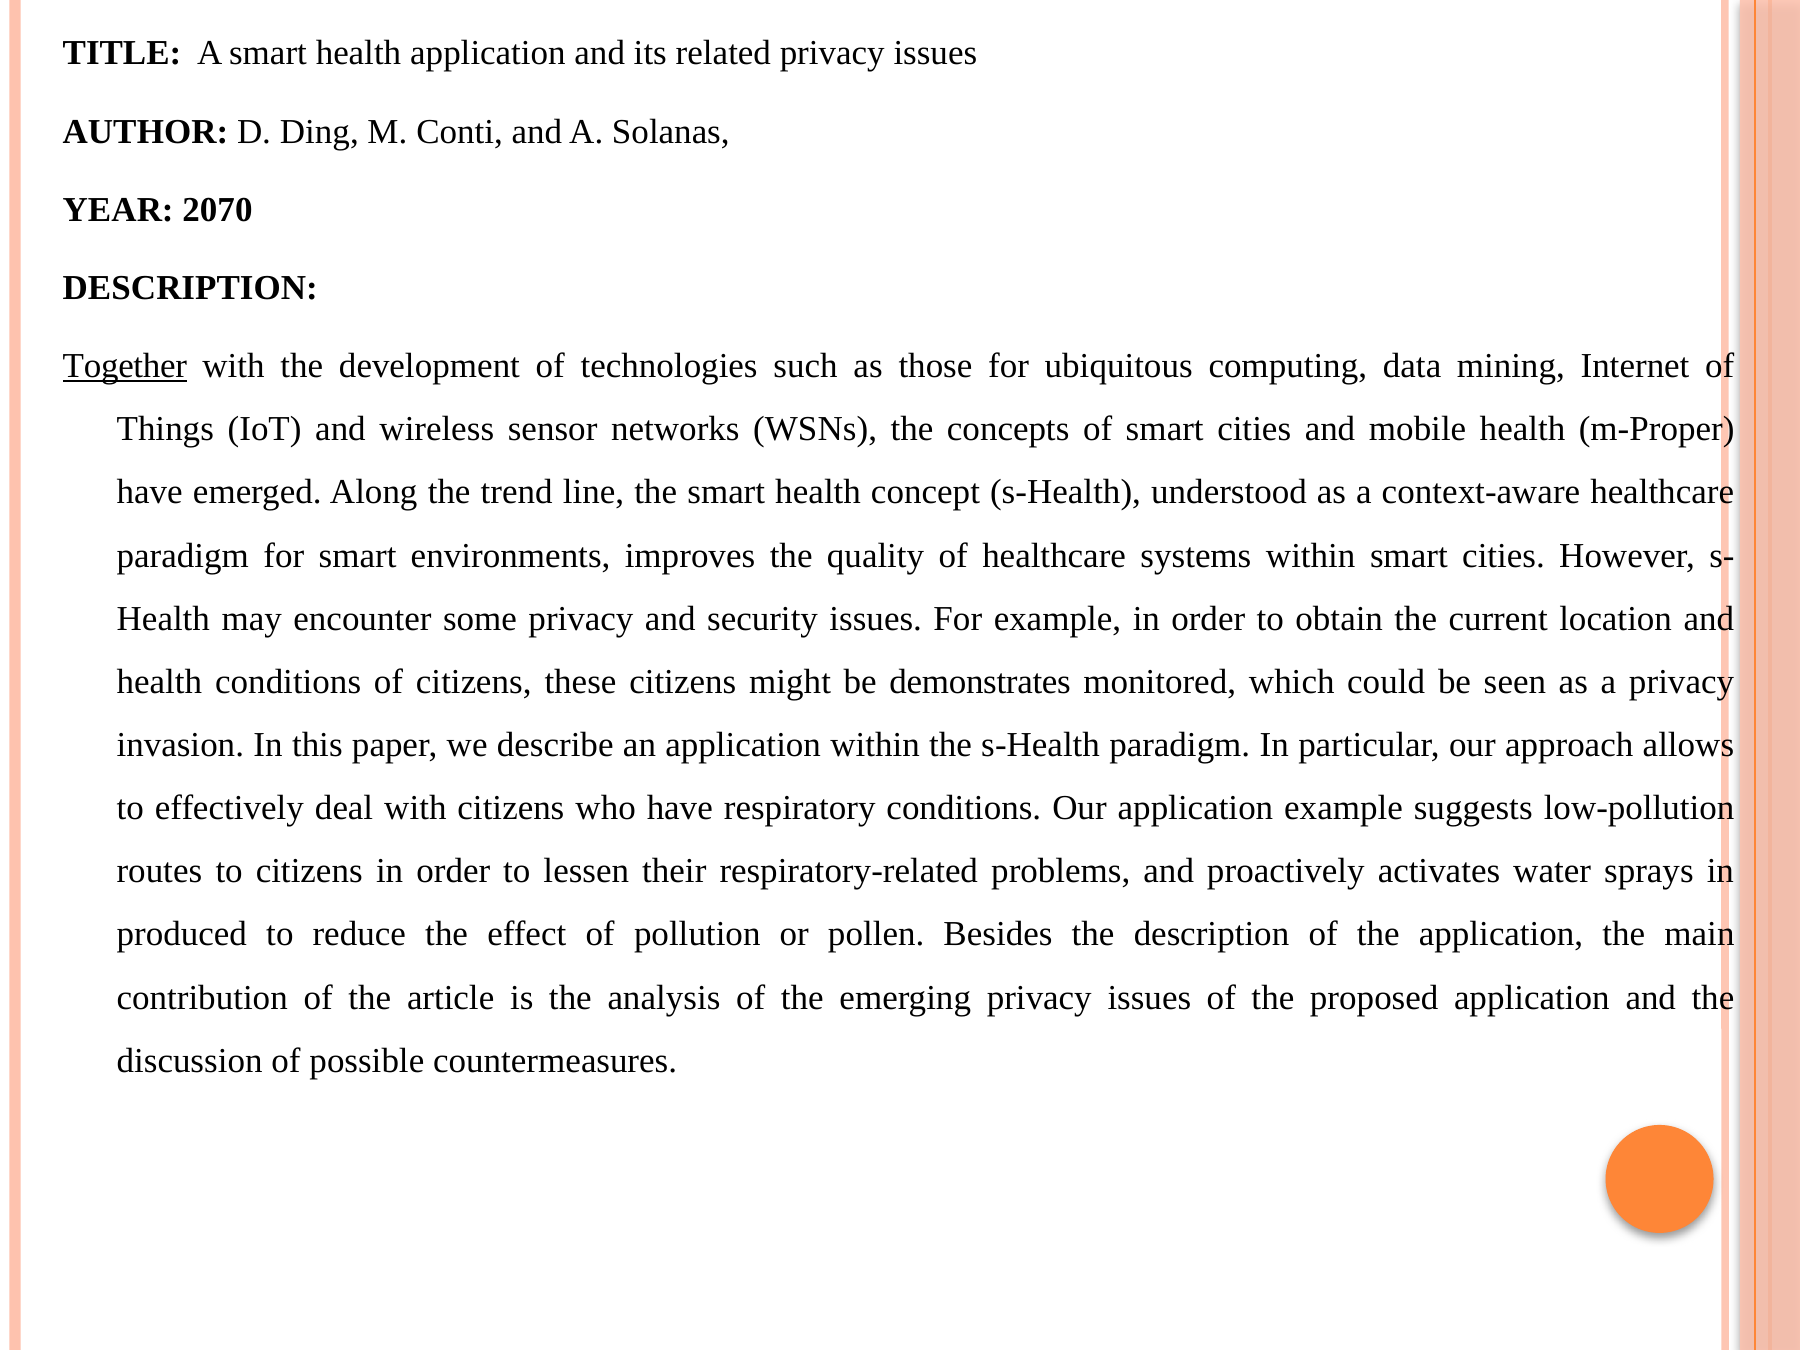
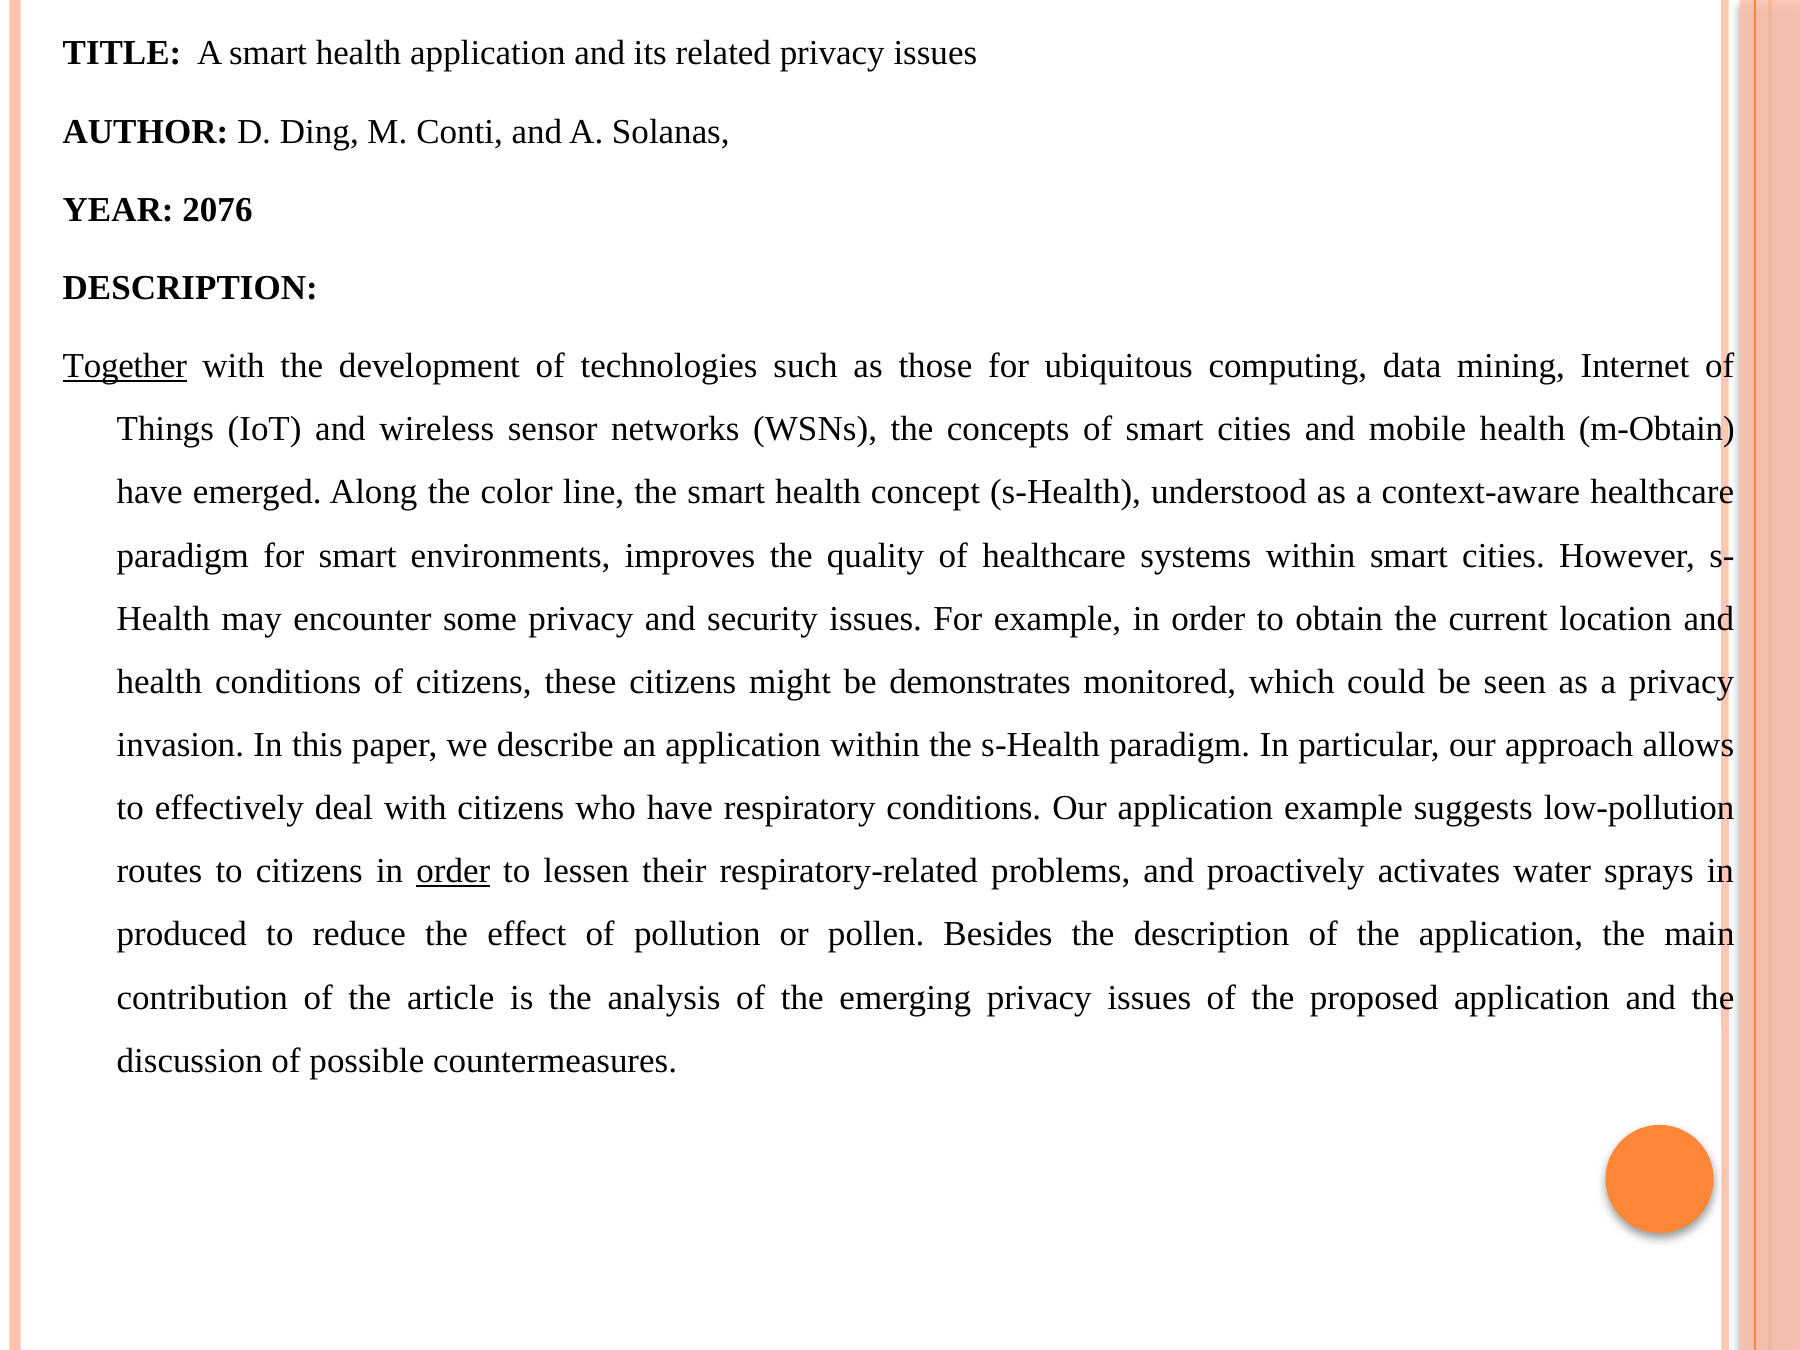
2070: 2070 -> 2076
m-Proper: m-Proper -> m-Obtain
trend: trend -> color
order at (453, 871) underline: none -> present
